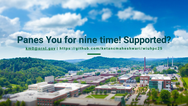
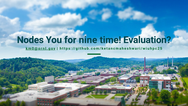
Panes: Panes -> Nodes
Supported: Supported -> Evaluation
